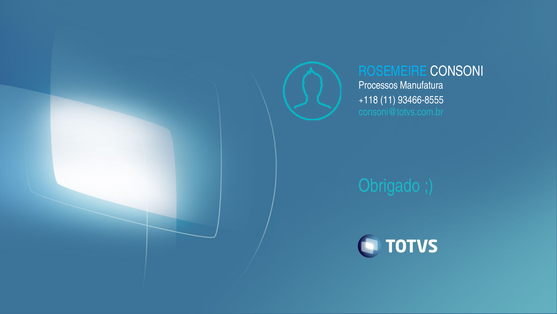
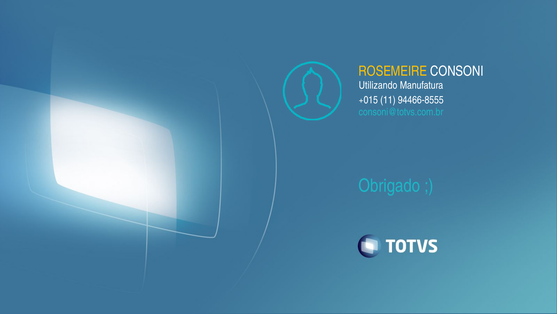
ROSEMEIRE colour: light blue -> yellow
Processos: Processos -> Utilizando
+118: +118 -> +015
93466-8555: 93466-8555 -> 94466-8555
